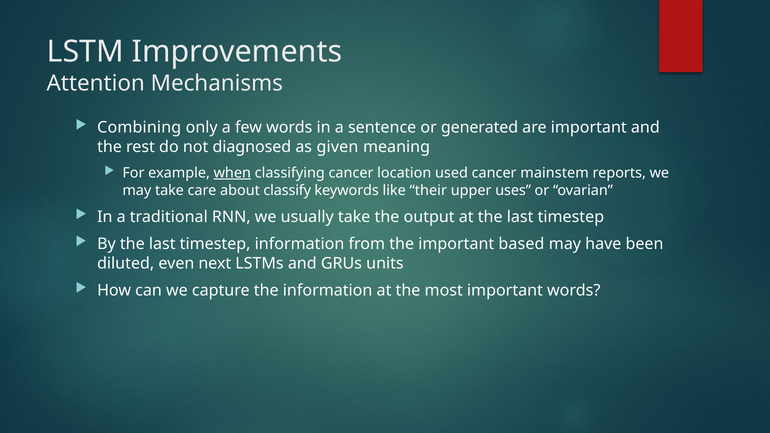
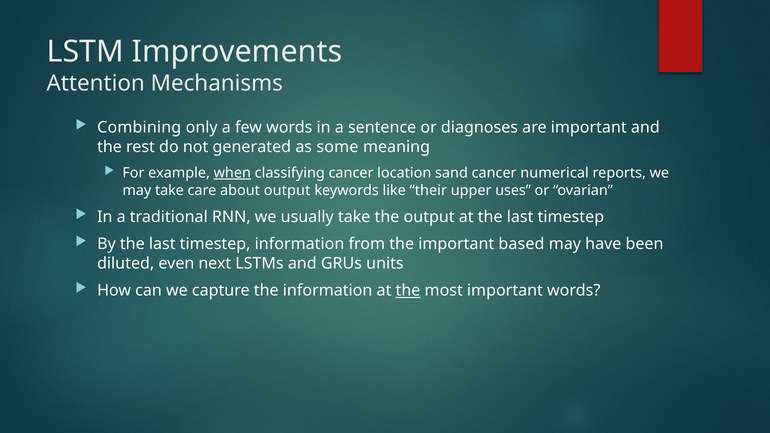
generated: generated -> diagnoses
diagnosed: diagnosed -> generated
given: given -> some
used: used -> sand
mainstem: mainstem -> numerical
about classify: classify -> output
the at (408, 291) underline: none -> present
